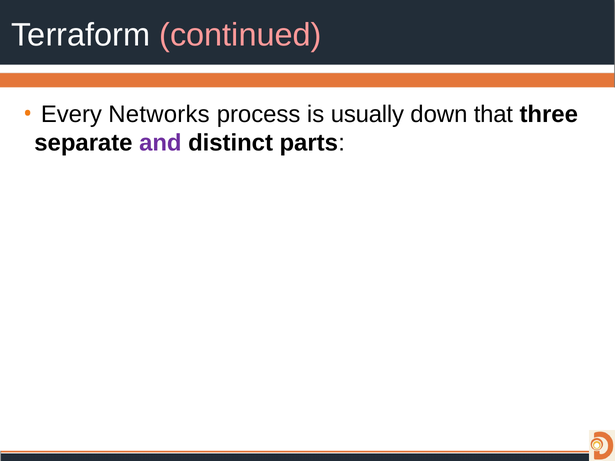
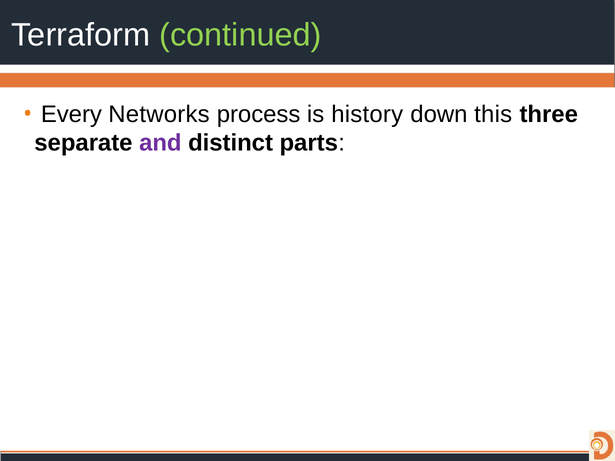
continued colour: pink -> light green
usually: usually -> history
that: that -> this
